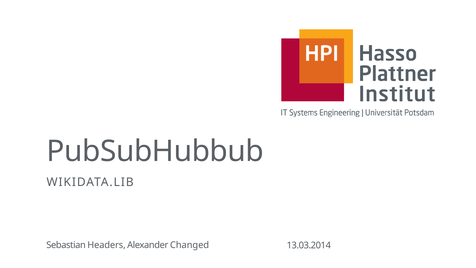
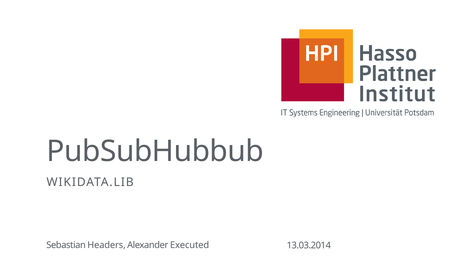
Changed: Changed -> Executed
